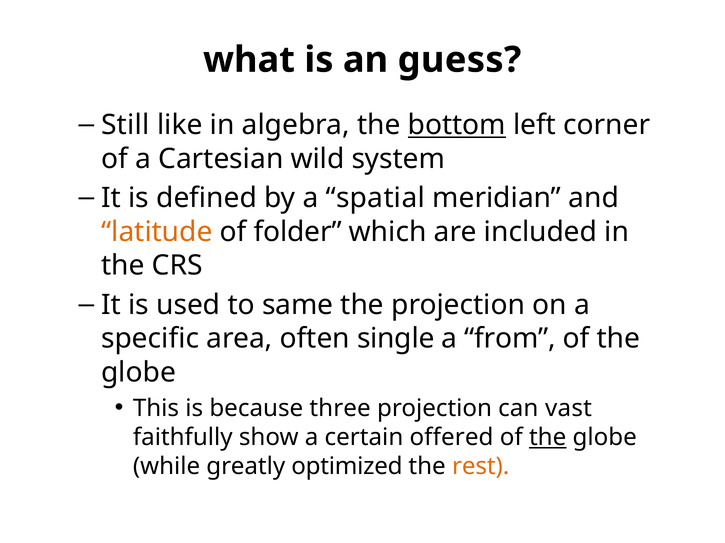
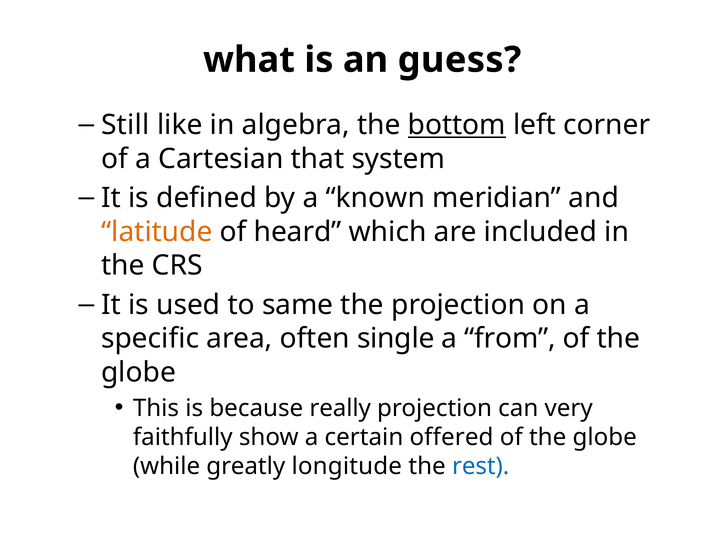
wild: wild -> that
spatial: spatial -> known
folder: folder -> heard
three: three -> really
vast: vast -> very
the at (548, 438) underline: present -> none
optimized: optimized -> longitude
rest colour: orange -> blue
